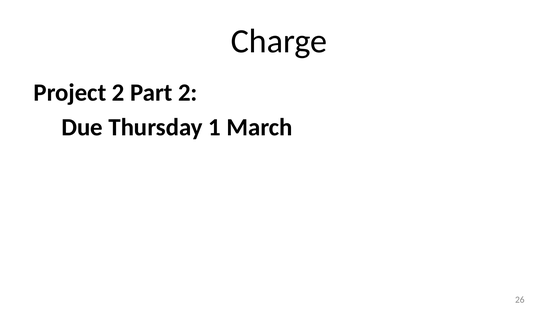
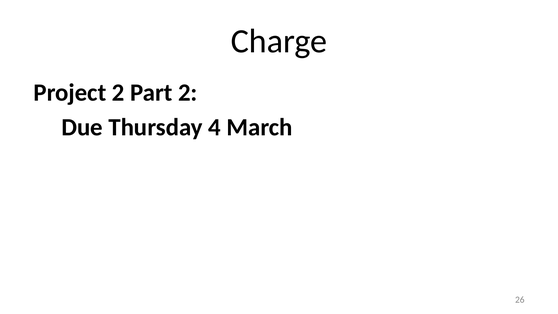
1: 1 -> 4
